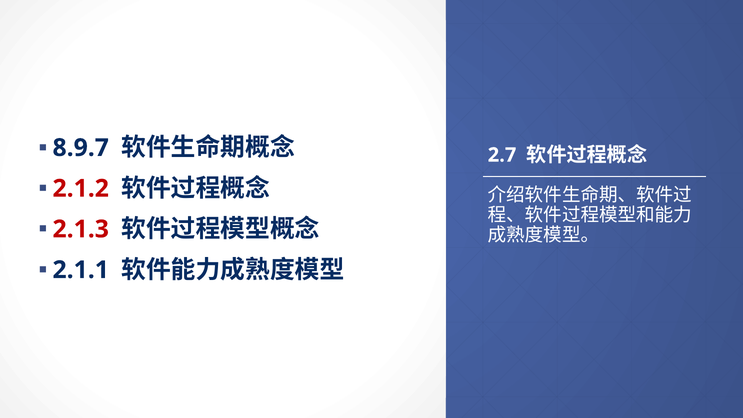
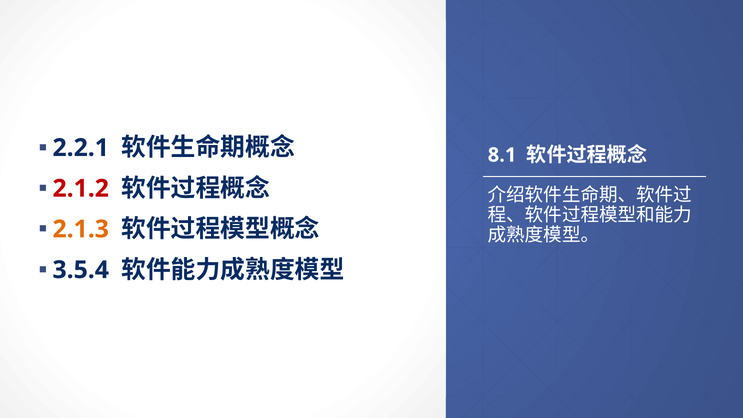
8.9.7: 8.9.7 -> 2.2.1
2.7: 2.7 -> 8.1
2.1.3 colour: red -> orange
2.1.1: 2.1.1 -> 3.5.4
